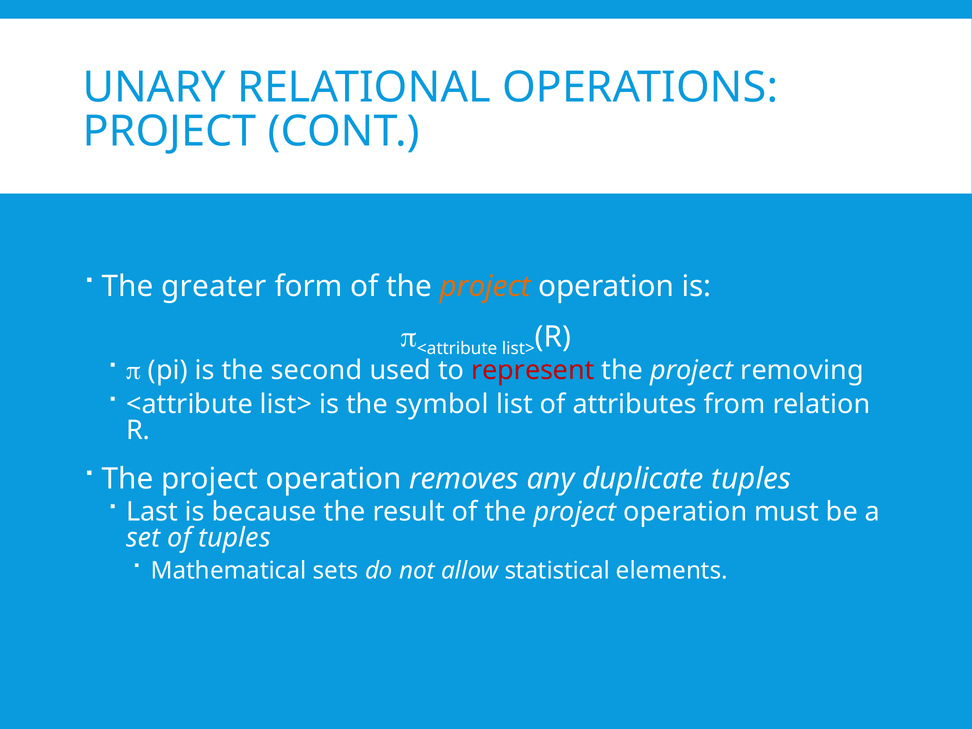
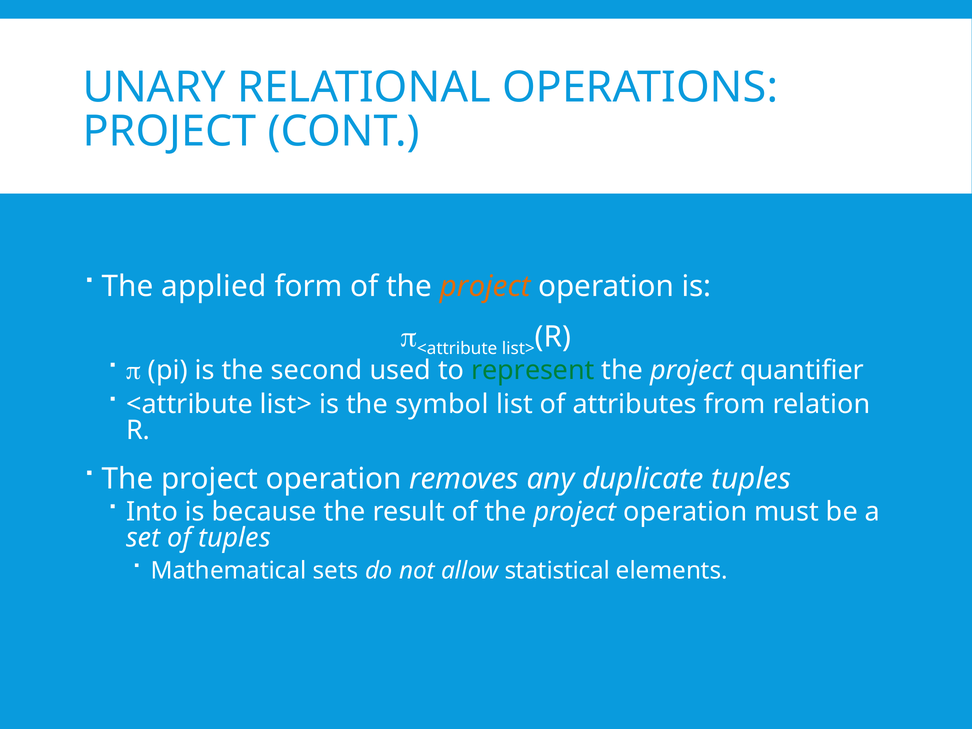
greater: greater -> applied
represent colour: red -> green
removing: removing -> quantifier
Last: Last -> Into
